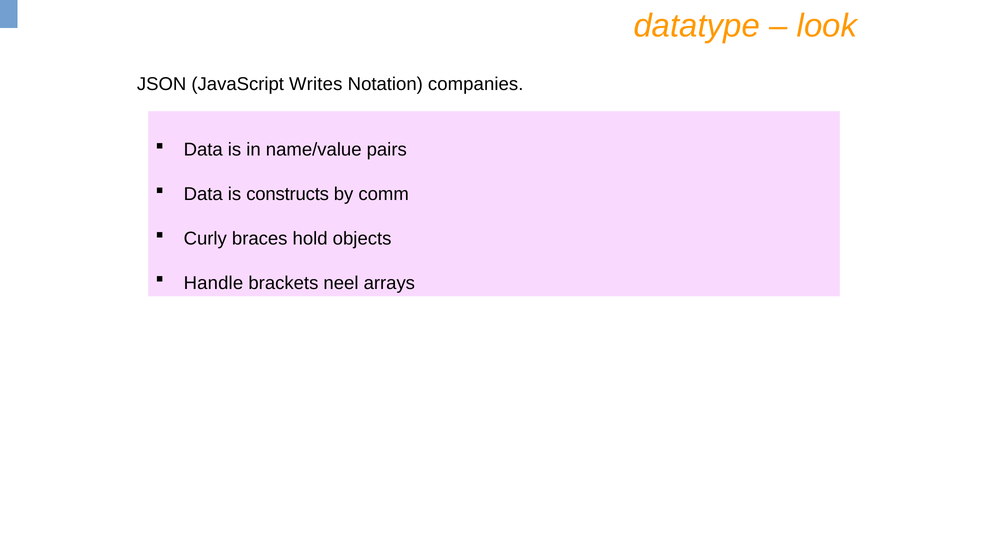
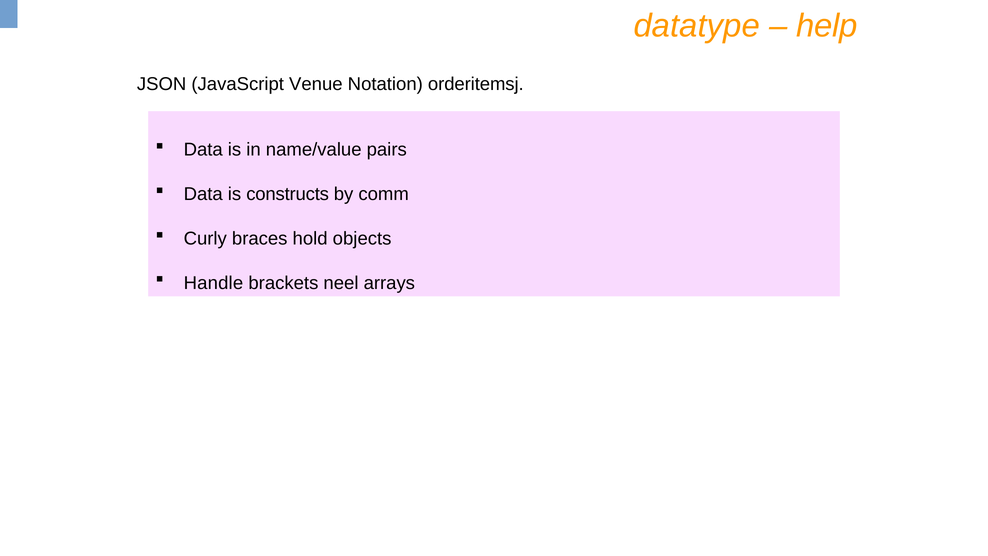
look: look -> help
Writes: Writes -> Venue
companies: companies -> orderitemsj
